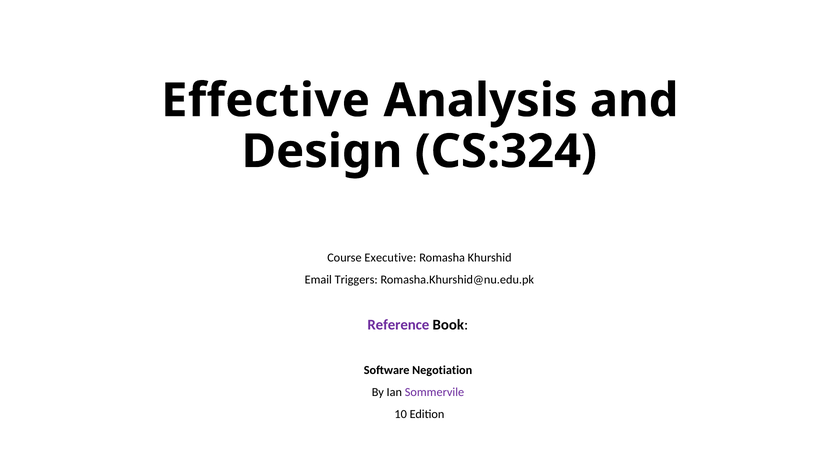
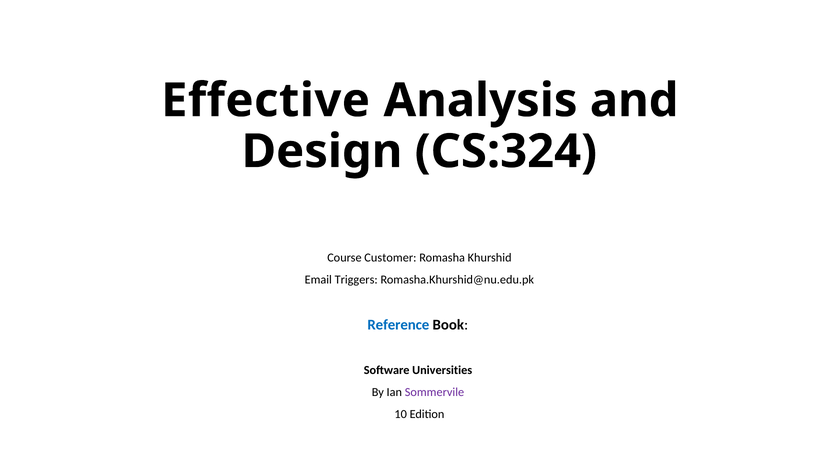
Executive: Executive -> Customer
Reference colour: purple -> blue
Negotiation: Negotiation -> Universities
